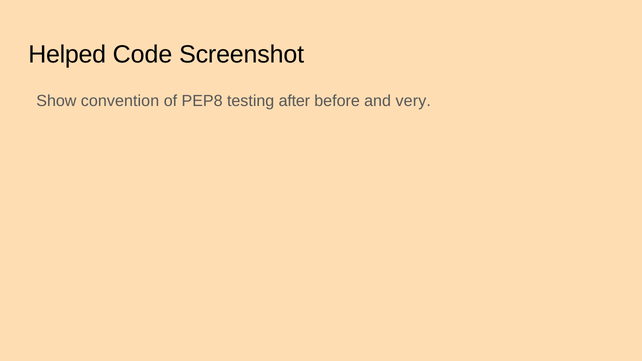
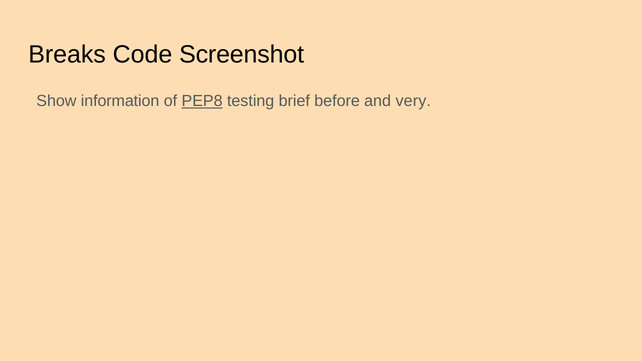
Helped: Helped -> Breaks
convention: convention -> information
PEP8 underline: none -> present
after: after -> brief
